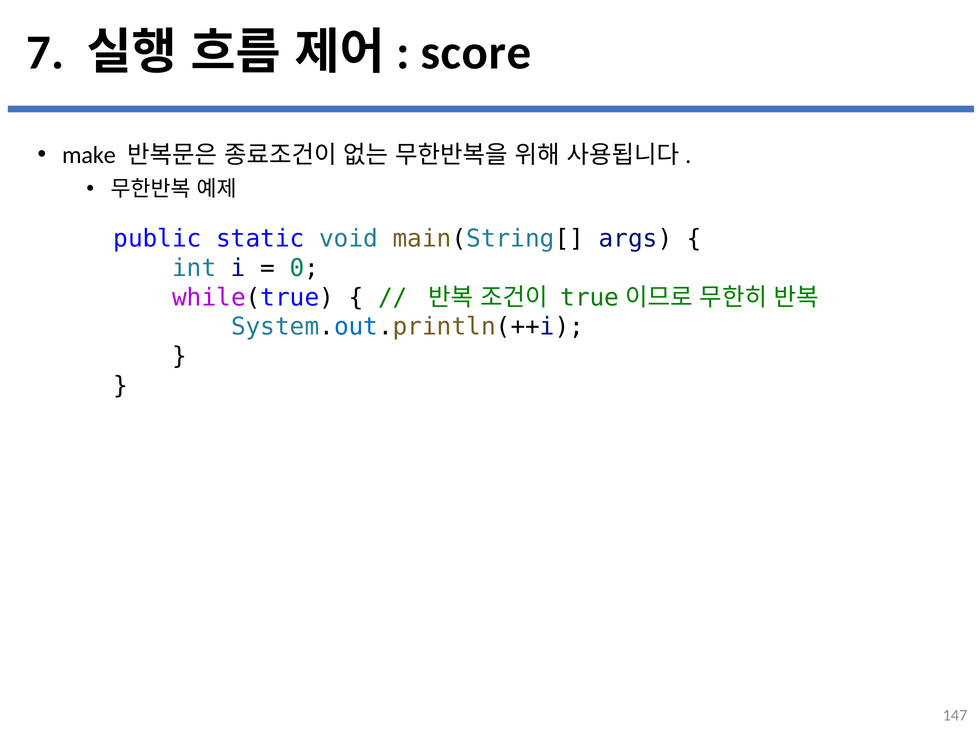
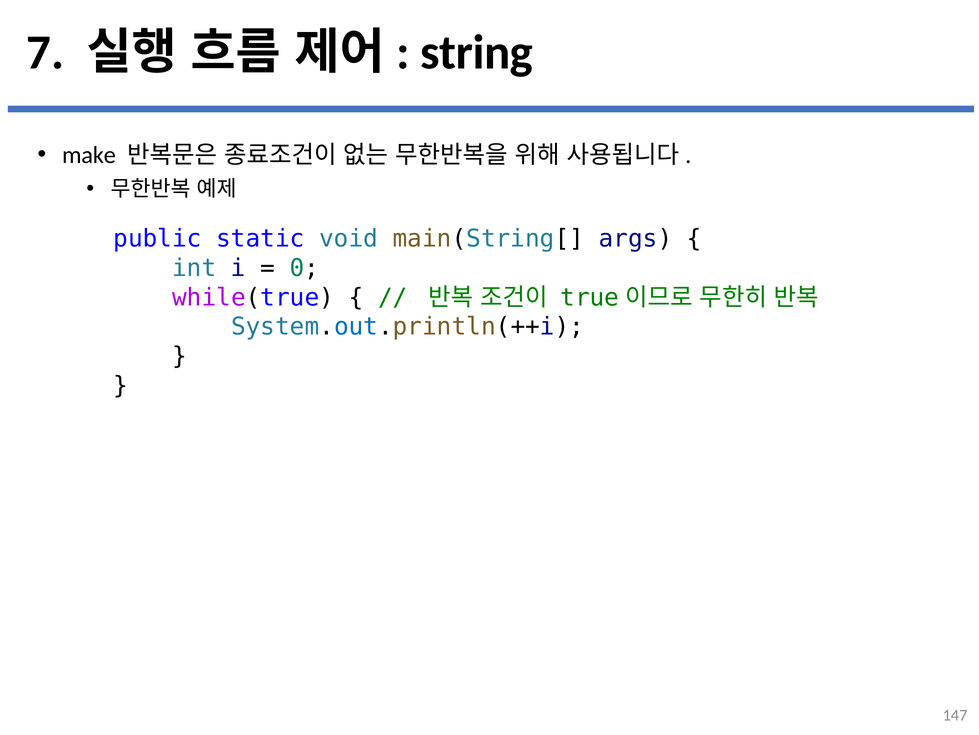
score: score -> string
